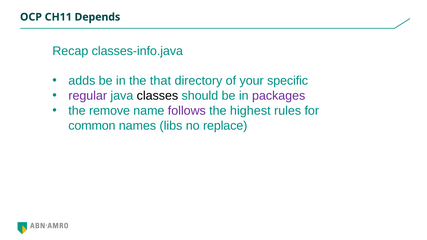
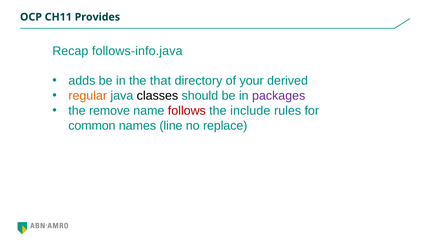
Depends: Depends -> Provides
classes-info.java: classes-info.java -> follows-info.java
specific: specific -> derived
regular colour: purple -> orange
follows colour: purple -> red
highest: highest -> include
libs: libs -> line
